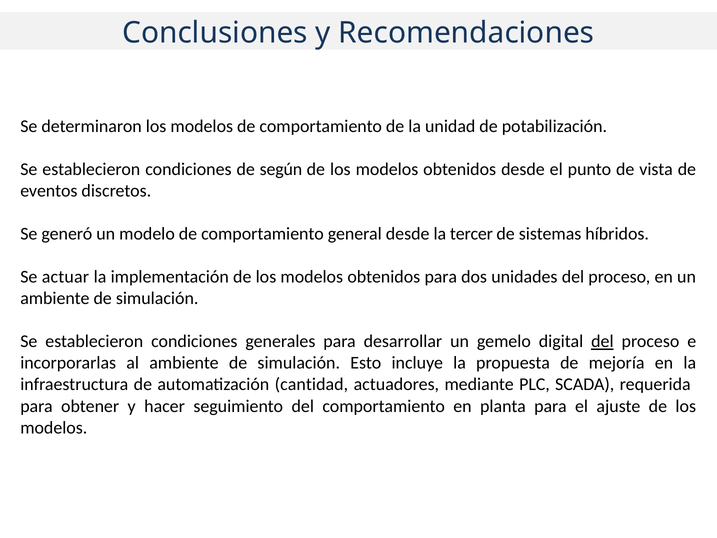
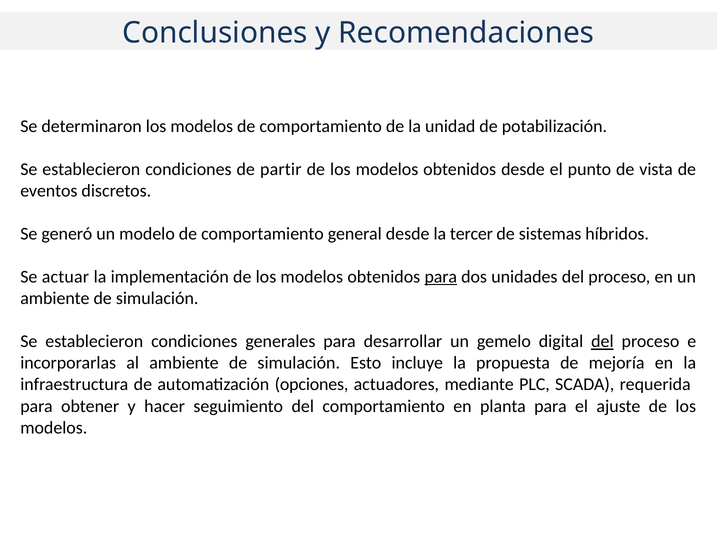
según: según -> partir
para at (441, 277) underline: none -> present
cantidad: cantidad -> opciones
